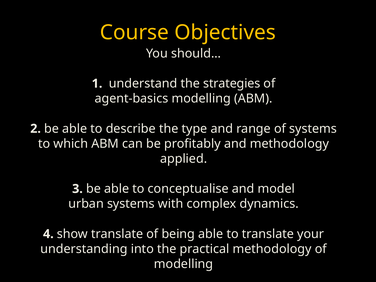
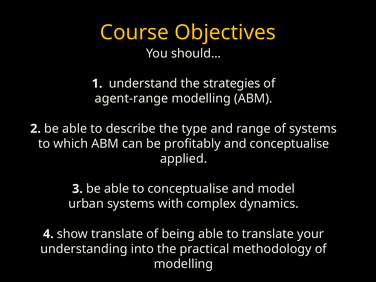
agent-basics: agent-basics -> agent-range
and methodology: methodology -> conceptualise
